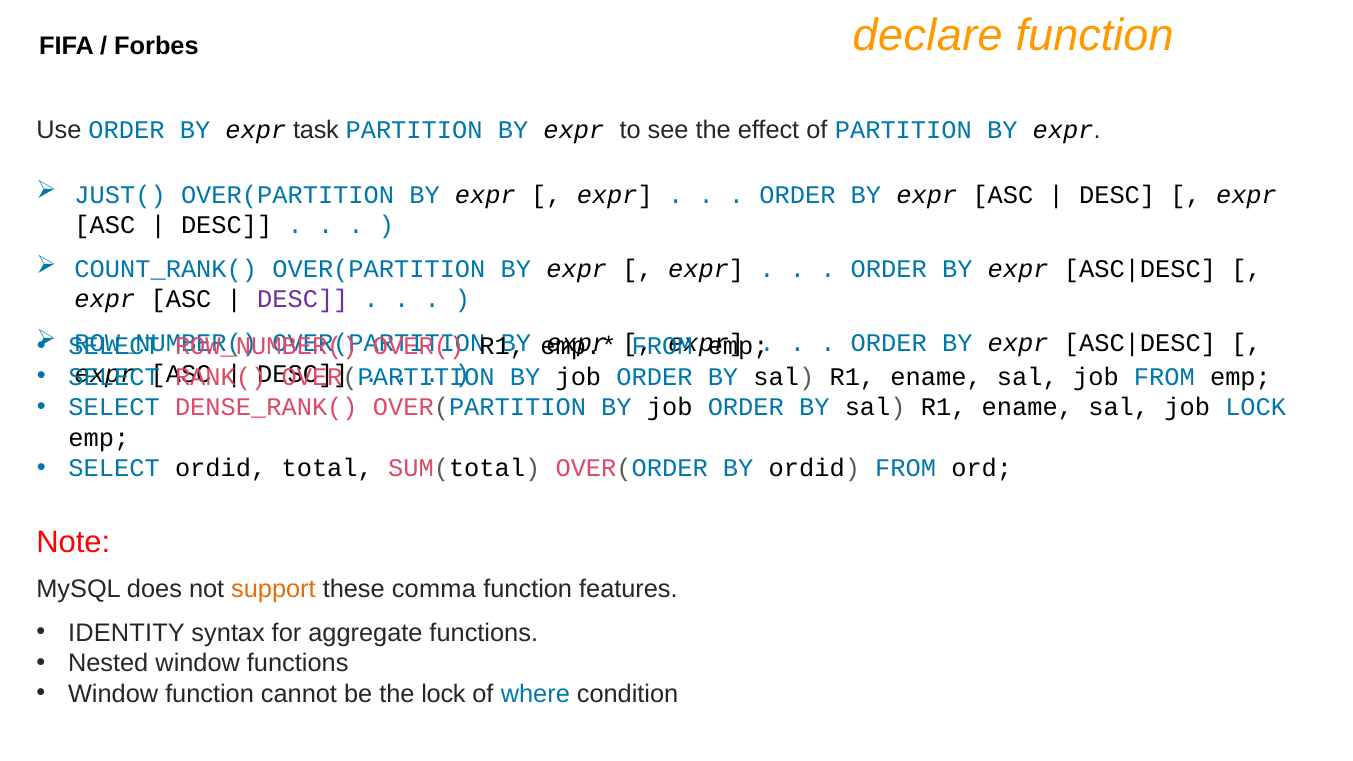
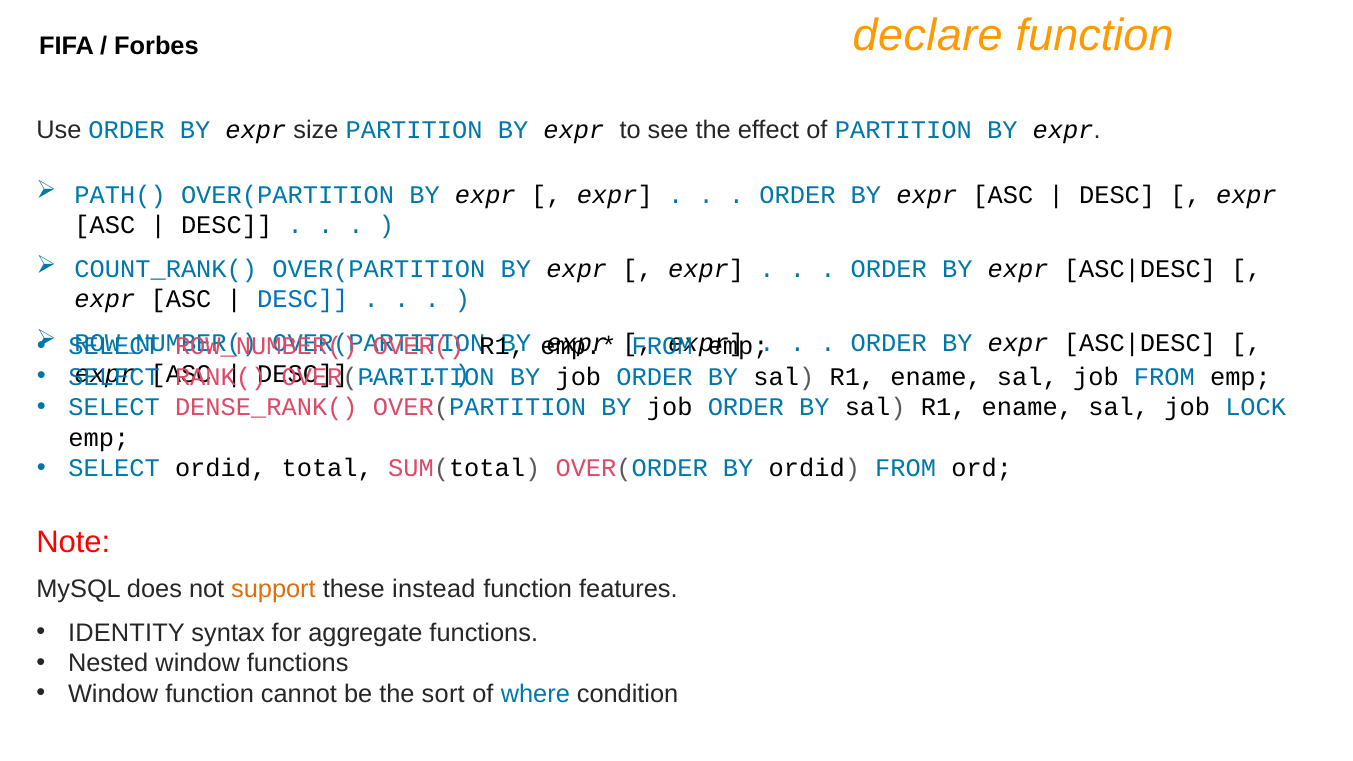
task: task -> size
JUST(: JUST( -> PATH(
DESC at (303, 300) colour: purple -> blue
comma: comma -> instead
the lock: lock -> sort
